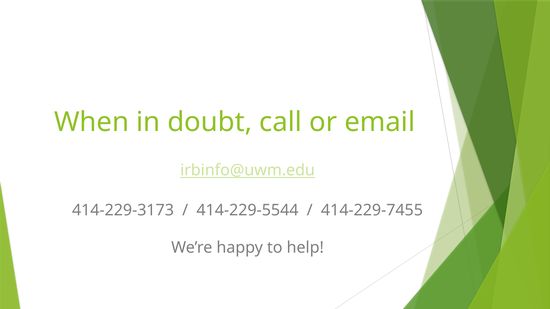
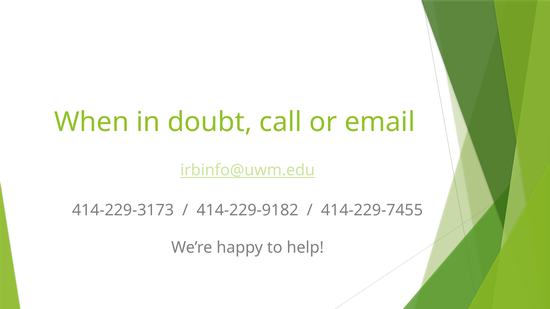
414-229-5544: 414-229-5544 -> 414-229-9182
